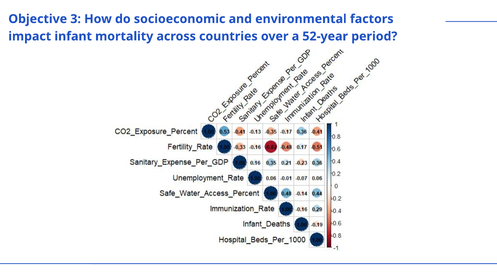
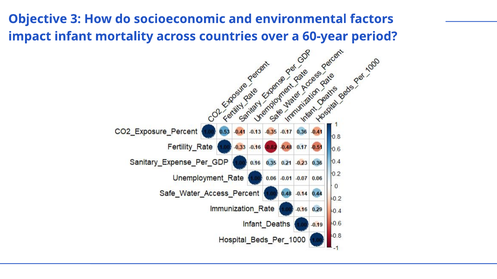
52-year: 52-year -> 60-year
